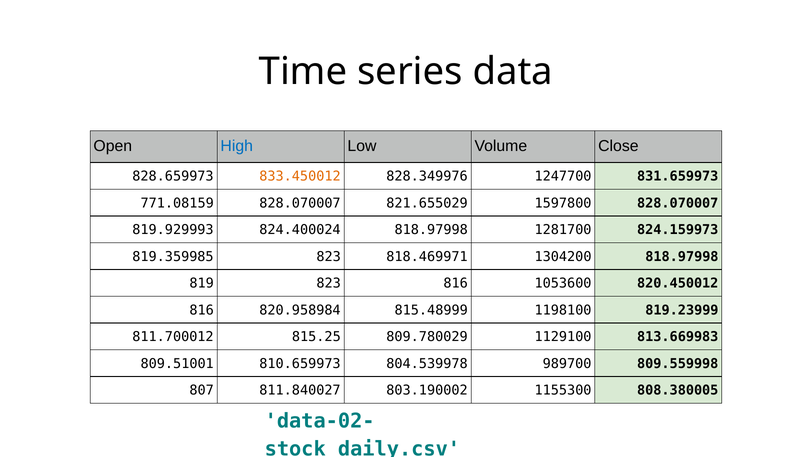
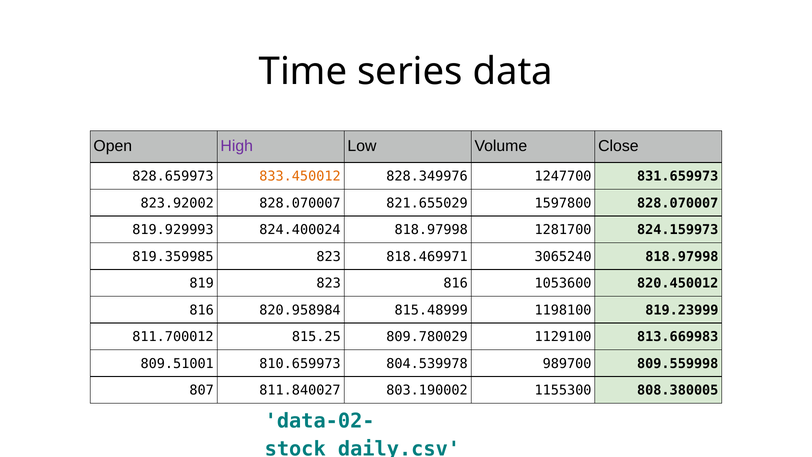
High colour: blue -> purple
771.08159: 771.08159 -> 823.92002
1304200: 1304200 -> 3065240
